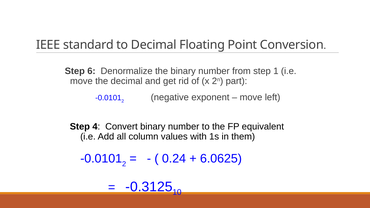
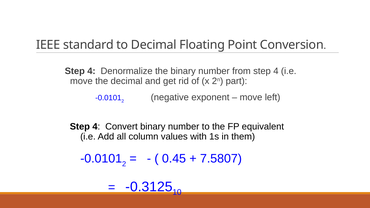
6 at (91, 71): 6 -> 4
from step 1: 1 -> 4
0.24: 0.24 -> 0.45
6.0625: 6.0625 -> 7.5807
